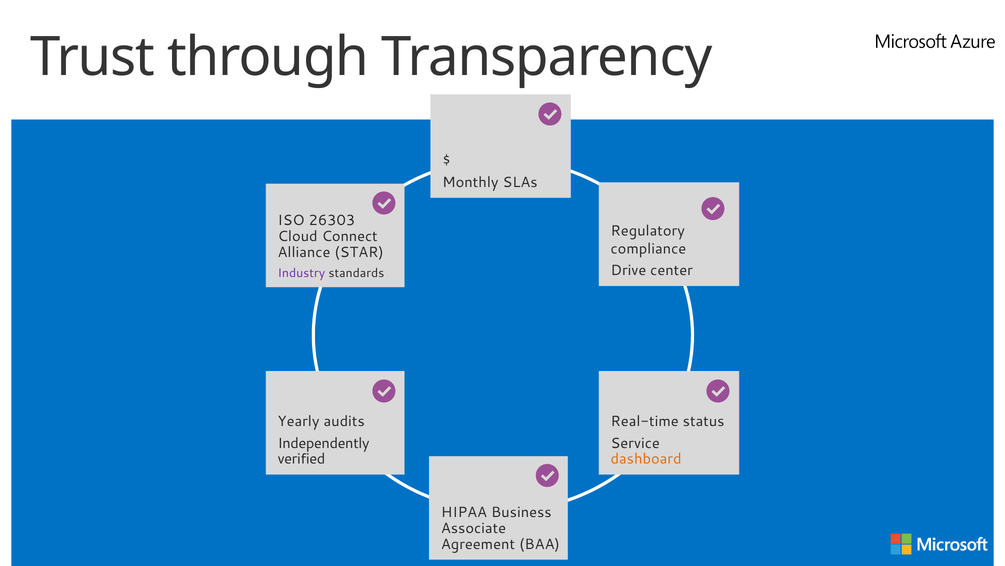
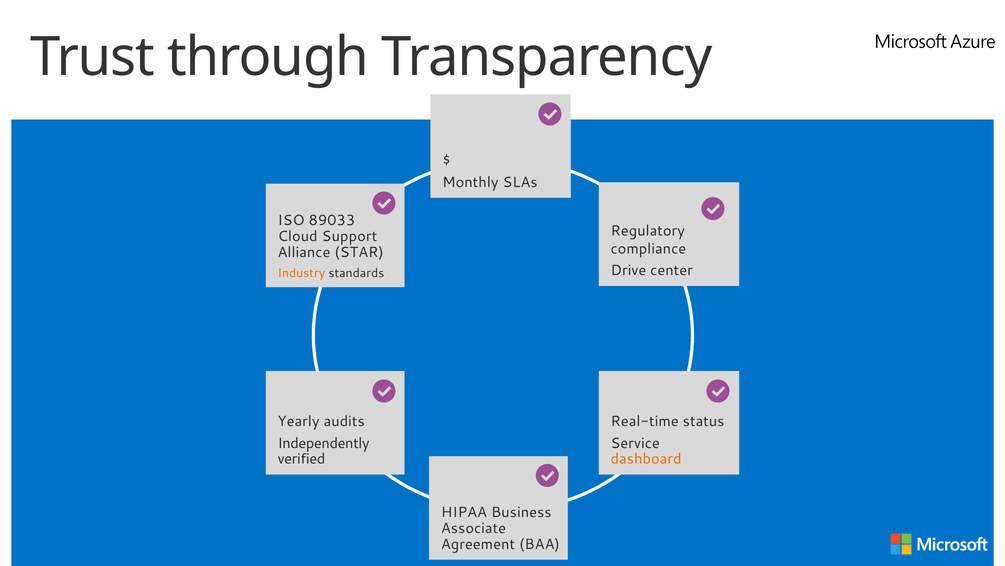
26303: 26303 -> 89033
Connect: Connect -> Support
Industry colour: purple -> orange
